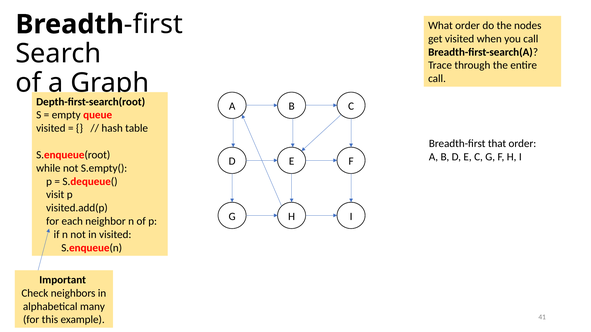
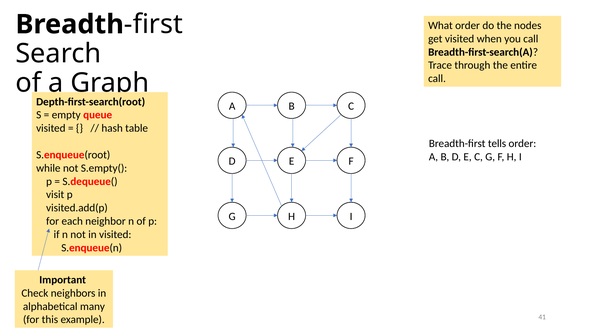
that: that -> tells
